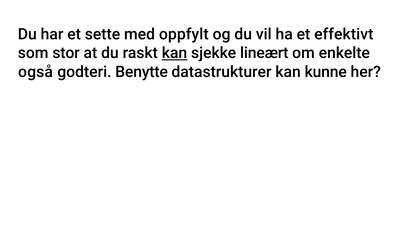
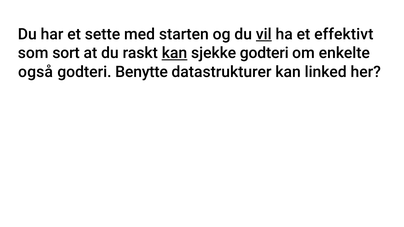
oppfylt: oppfylt -> starten
vil underline: none -> present
stor: stor -> sort
sjekke lineært: lineært -> godteri
kunne: kunne -> linked
